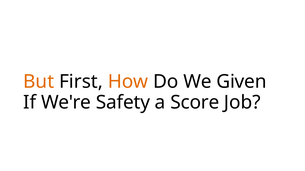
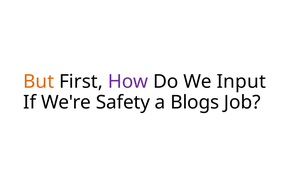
How colour: orange -> purple
Given: Given -> Input
Score: Score -> Blogs
